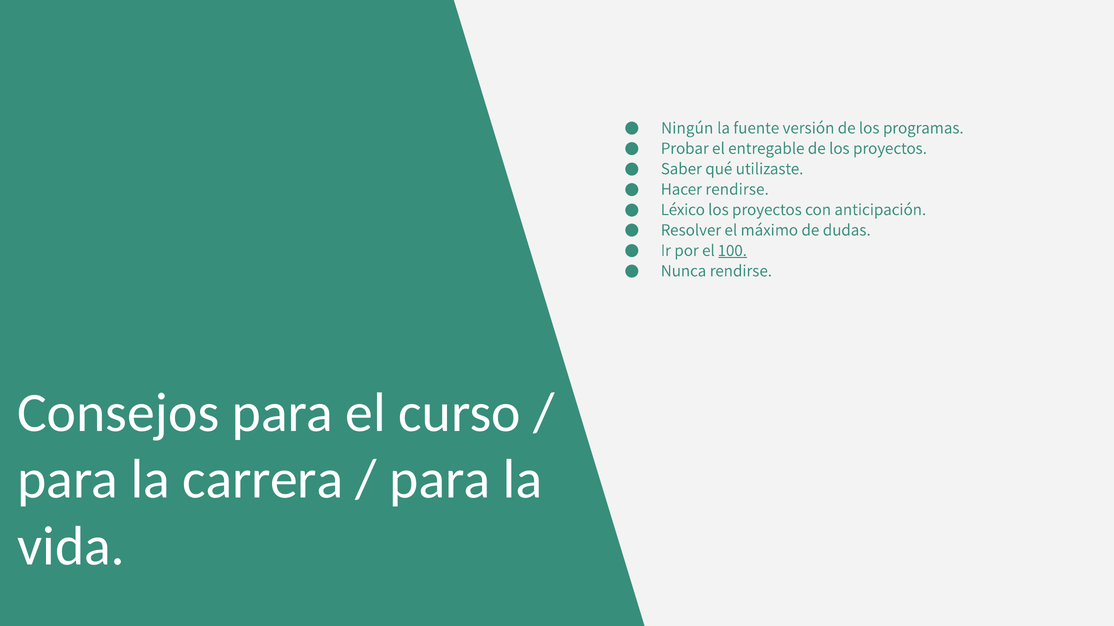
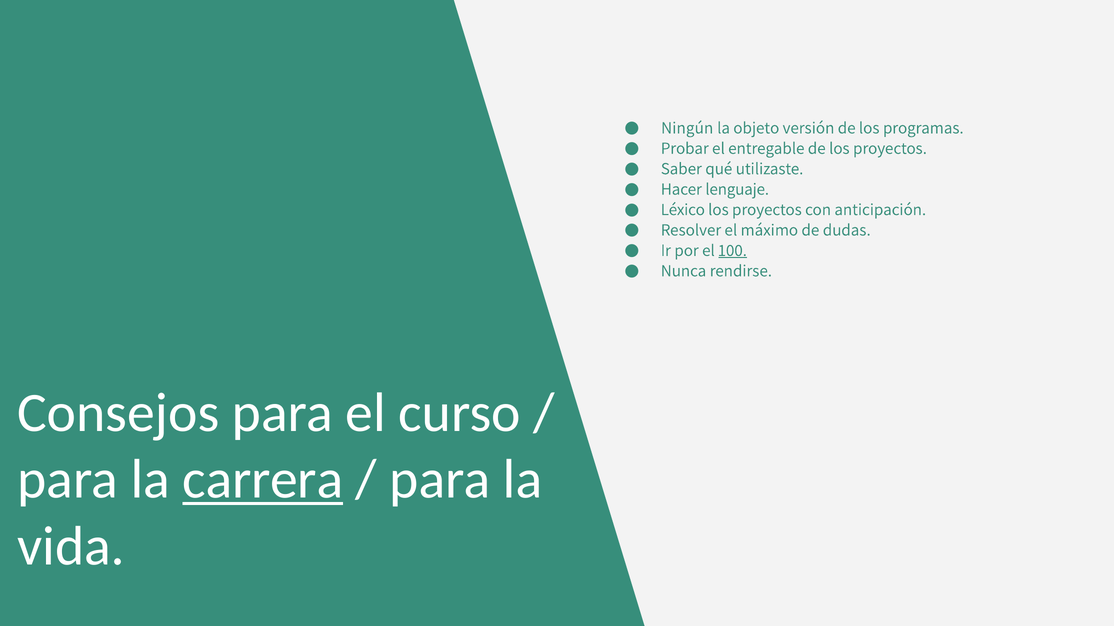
fuente: fuente -> objeto
Hacer rendirse: rendirse -> lenguaje
carrera underline: none -> present
